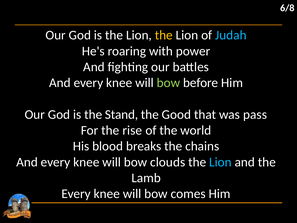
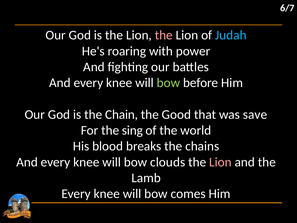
6/8: 6/8 -> 6/7
the at (164, 35) colour: yellow -> pink
Stand: Stand -> Chain
pass: pass -> save
rise: rise -> sing
Lion at (220, 162) colour: light blue -> pink
